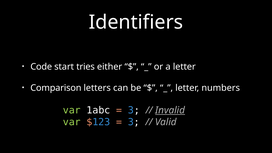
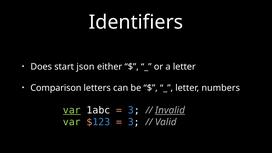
Code: Code -> Does
tries: tries -> json
var at (72, 110) underline: none -> present
